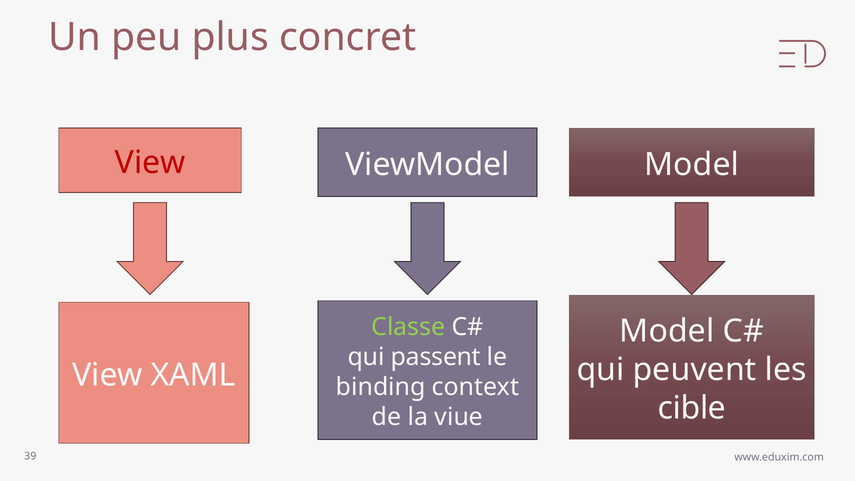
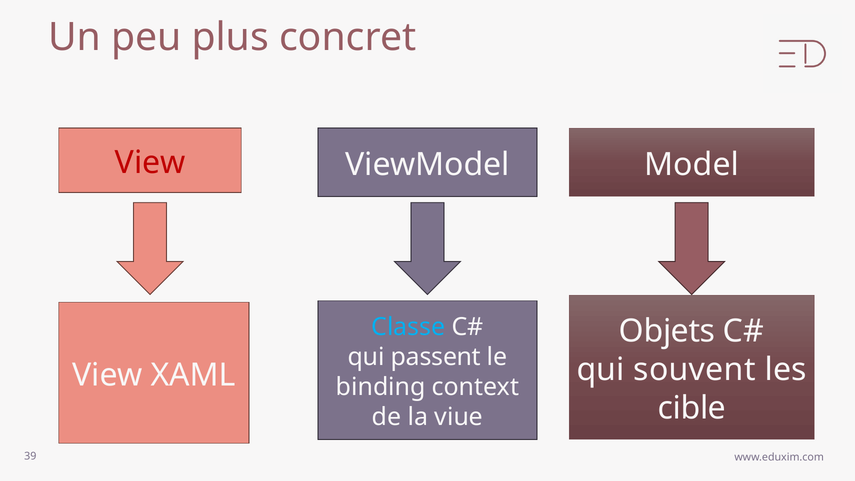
Classe colour: light green -> light blue
Model at (667, 331): Model -> Objets
peuvent: peuvent -> souvent
